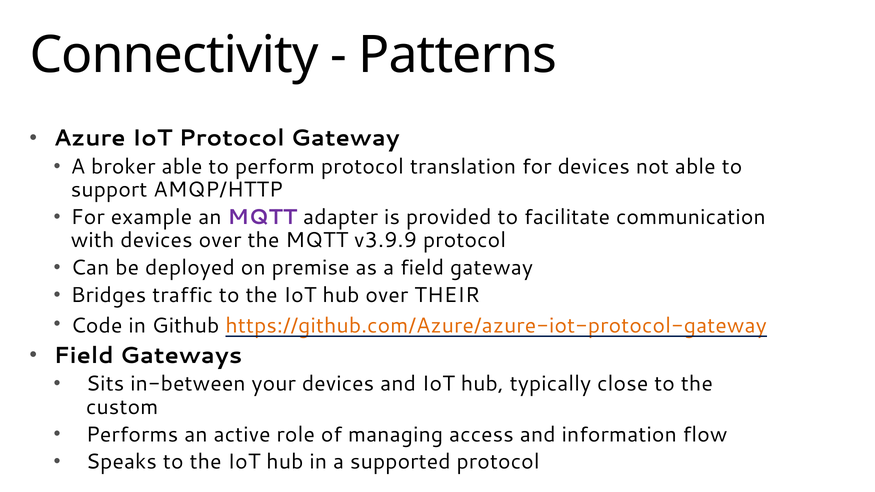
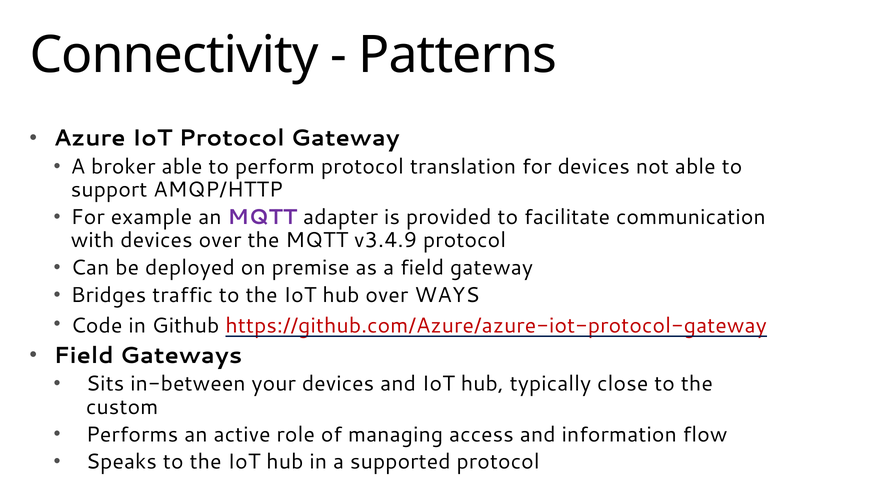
v3.9.9: v3.9.9 -> v3.4.9
THEIR: THEIR -> WAYS
https://github.com/Azure/azure-iot-protocol-gateway colour: orange -> red
